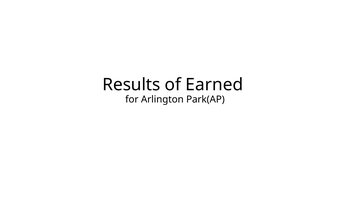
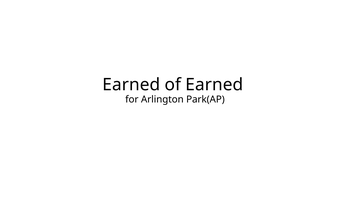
Results at (131, 85): Results -> Earned
